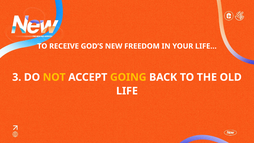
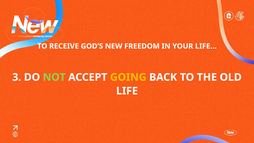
NOT colour: yellow -> light green
